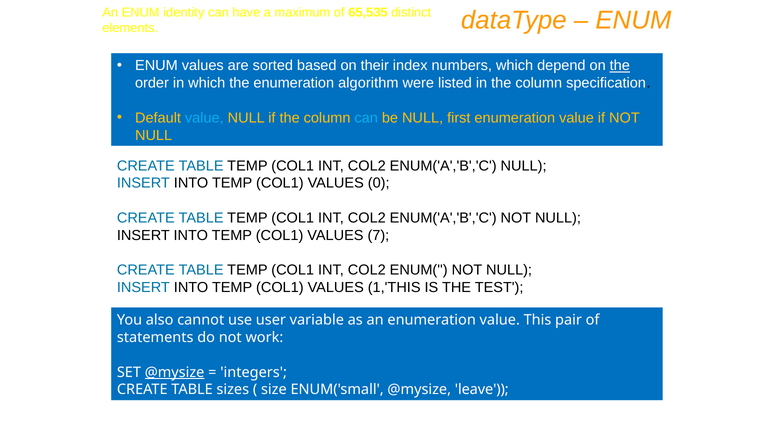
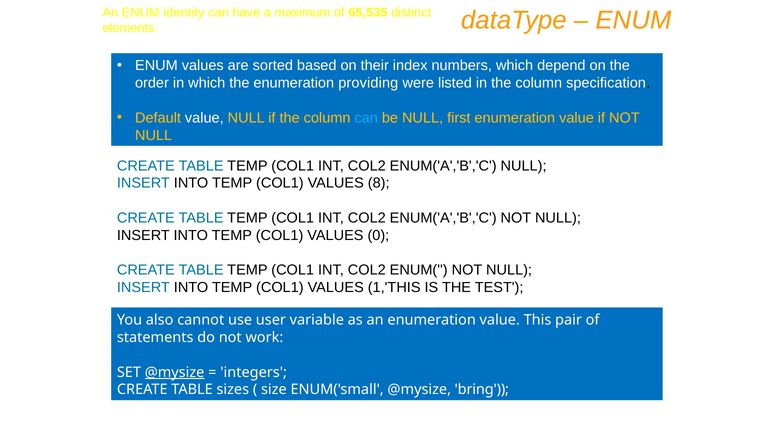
the at (620, 66) underline: present -> none
algorithm: algorithm -> providing
value at (204, 118) colour: light blue -> white
0: 0 -> 8
7: 7 -> 0
leave: leave -> bring
